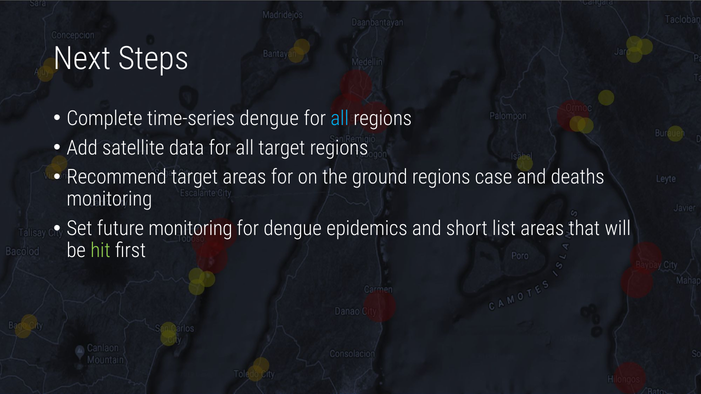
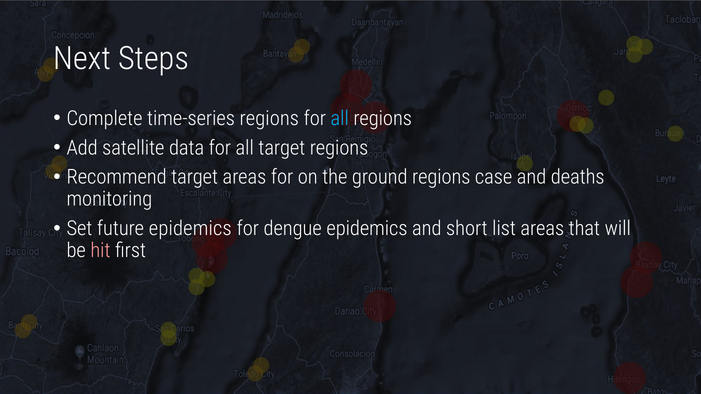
time-series dengue: dengue -> regions
future monitoring: monitoring -> epidemics
hit colour: light green -> pink
